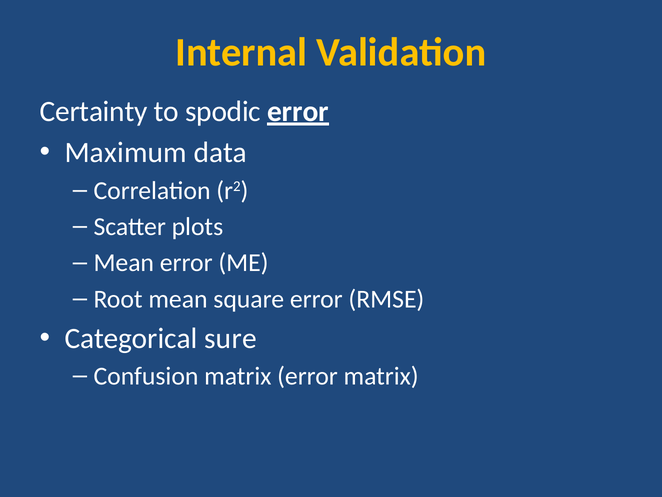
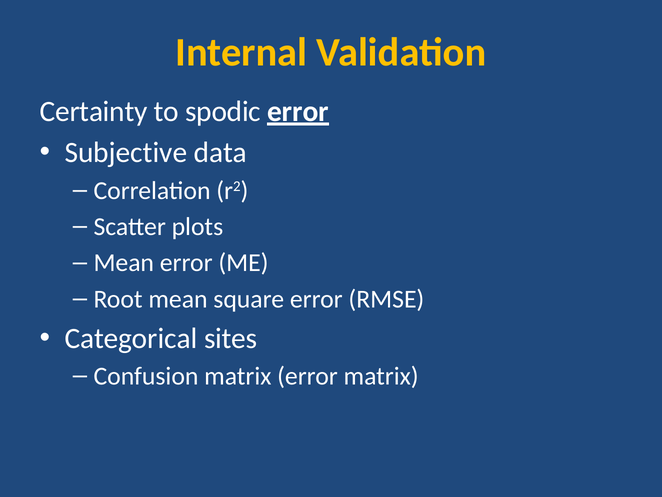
Maximum: Maximum -> Subjective
sure: sure -> sites
